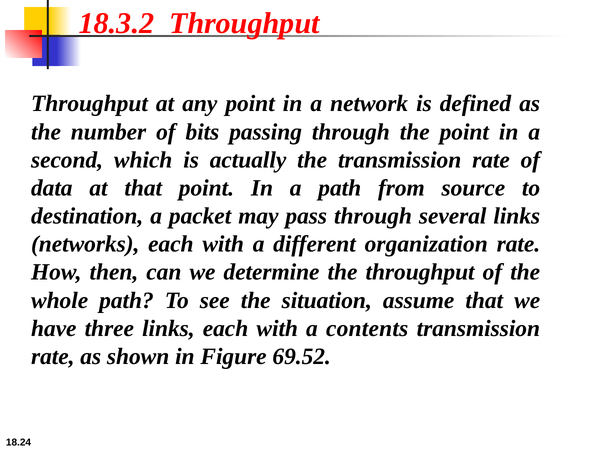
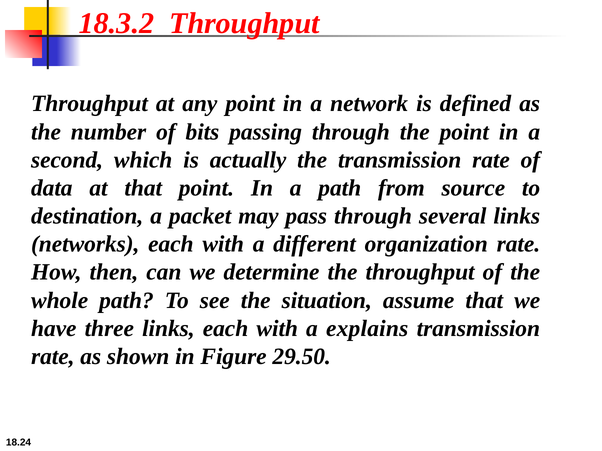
contents: contents -> explains
69.52: 69.52 -> 29.50
